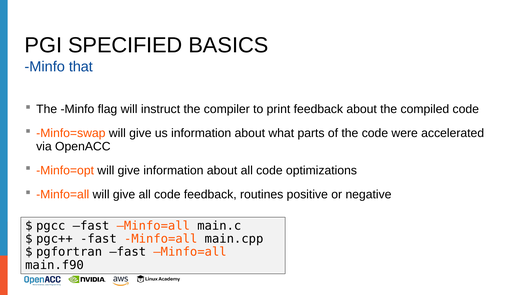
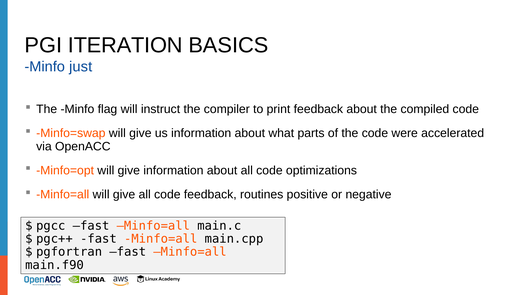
SPECIFIED: SPECIFIED -> ITERATION
that: that -> just
